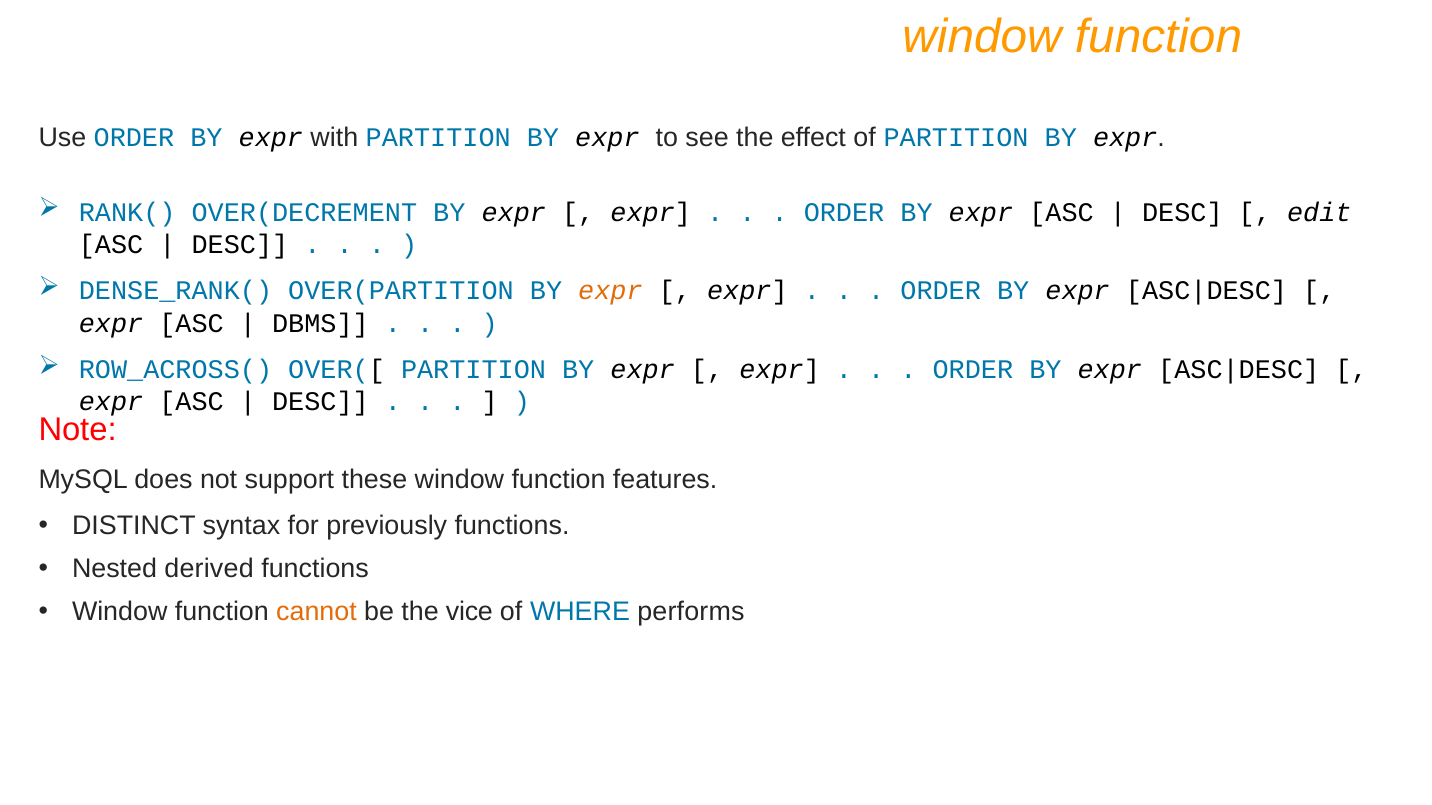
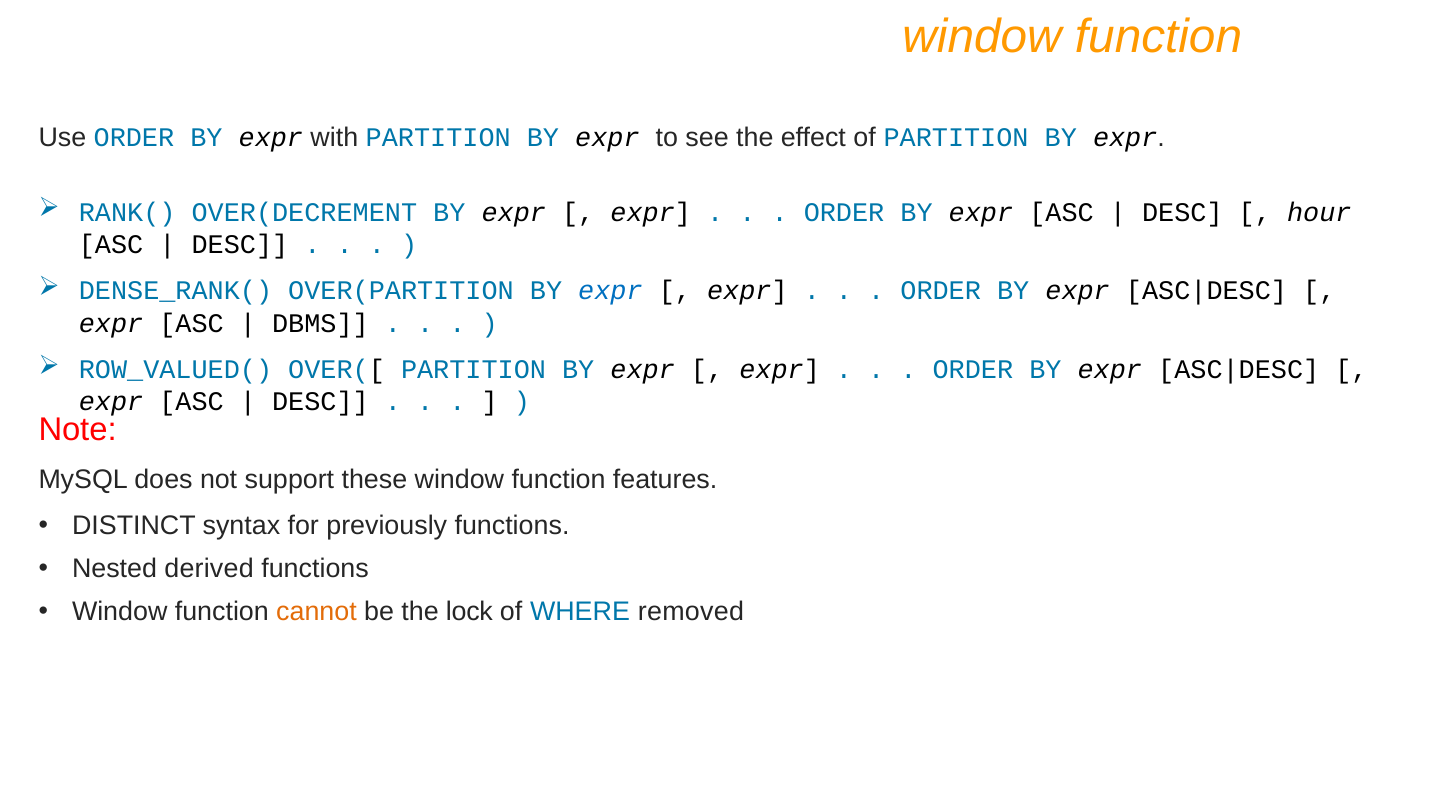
edit: edit -> hour
expr at (610, 291) colour: orange -> blue
ROW_ACROSS(: ROW_ACROSS( -> ROW_VALUED(
vice: vice -> lock
performs: performs -> removed
